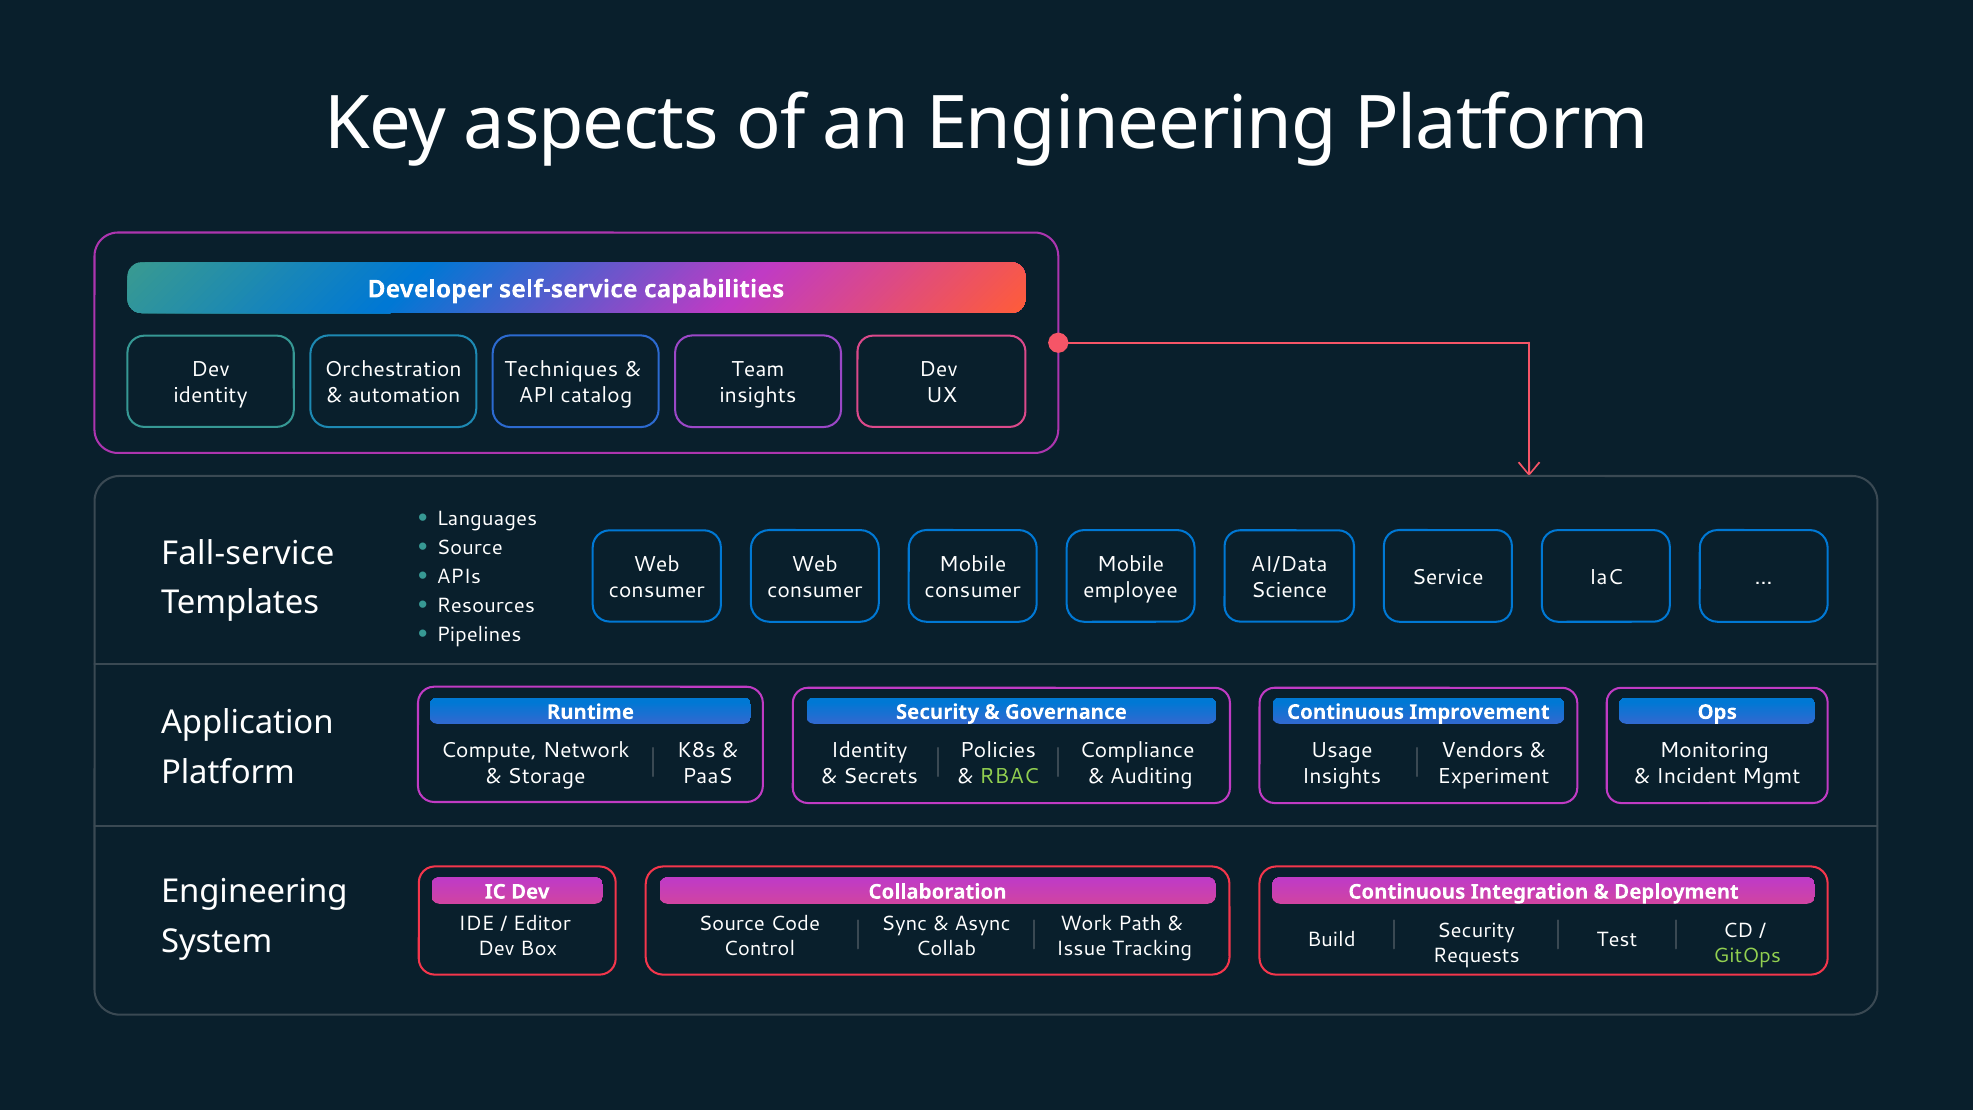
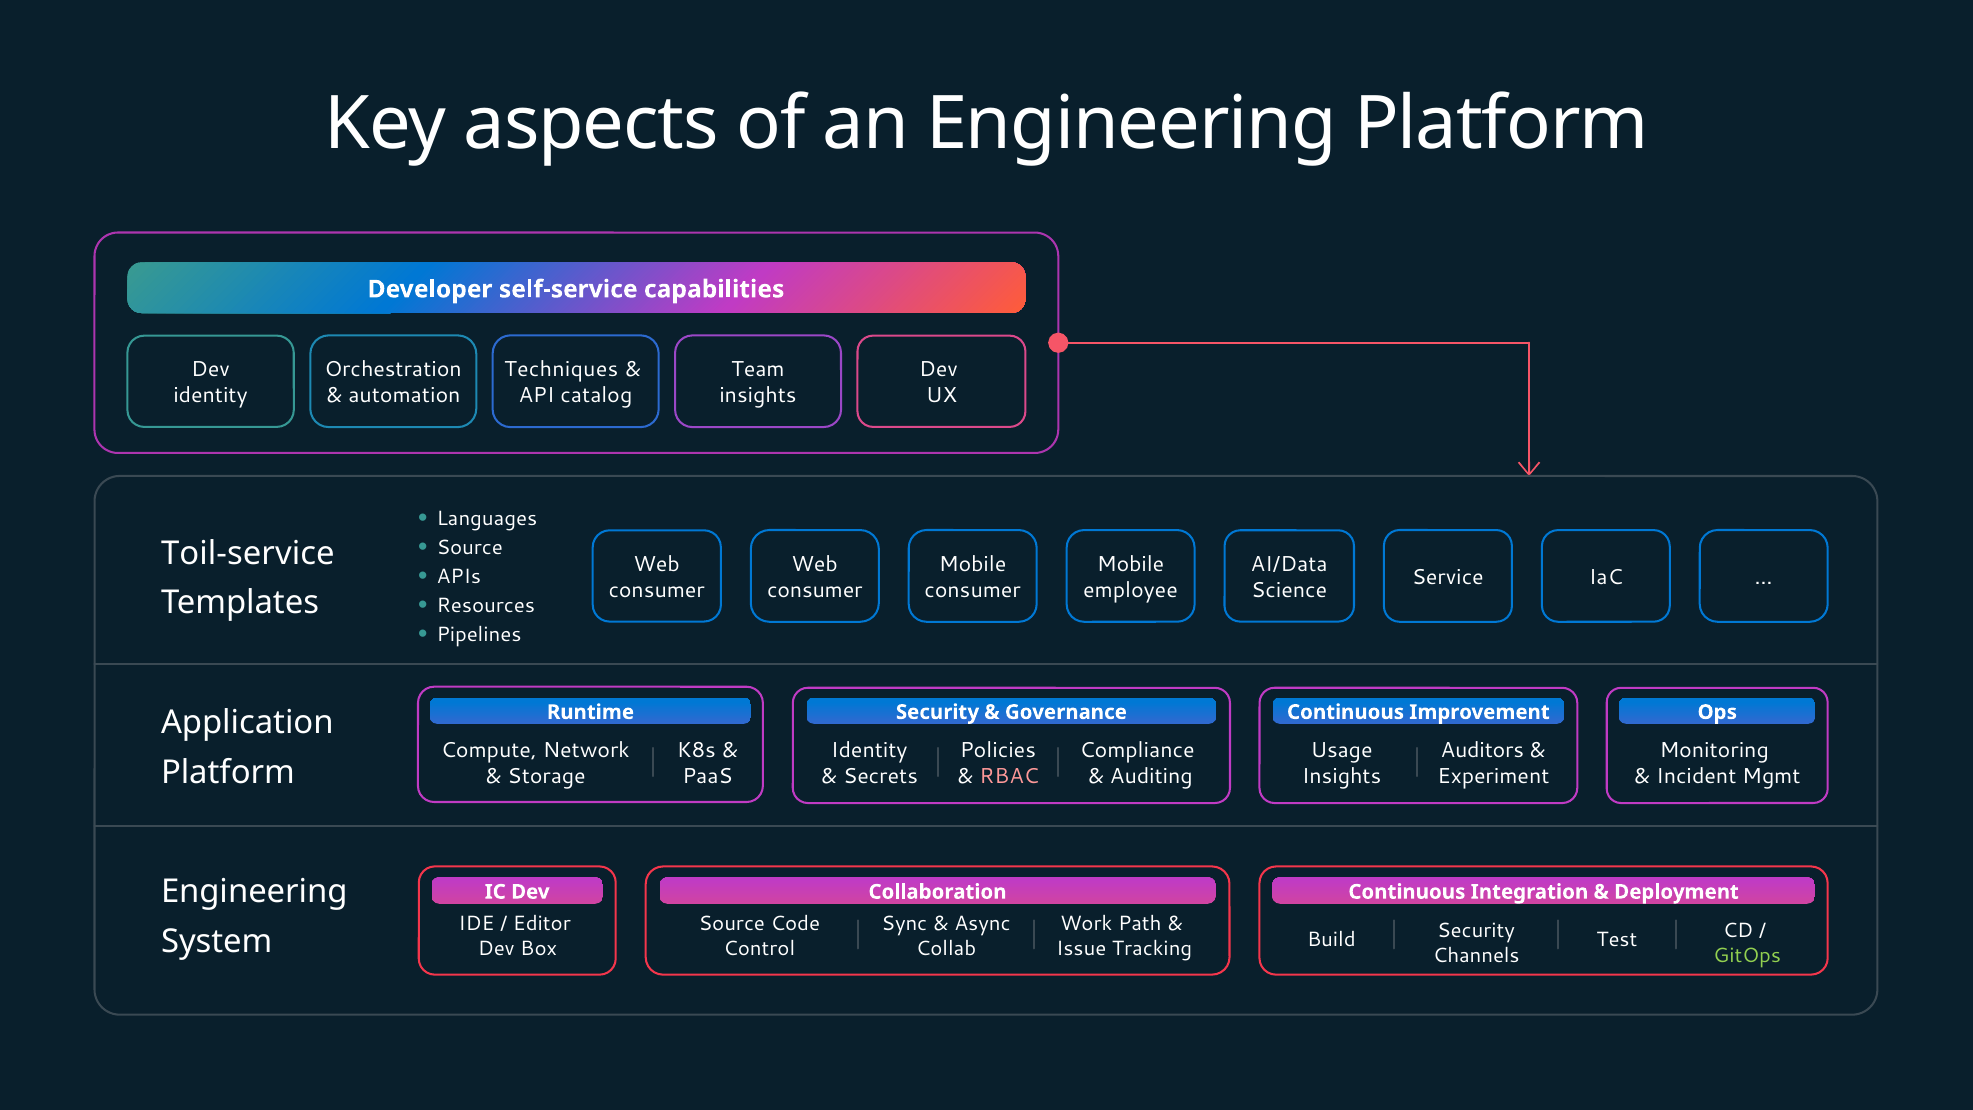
Fall-service: Fall-service -> Toil-service
Vendors: Vendors -> Auditors
RBAC colour: light green -> pink
Requests: Requests -> Channels
